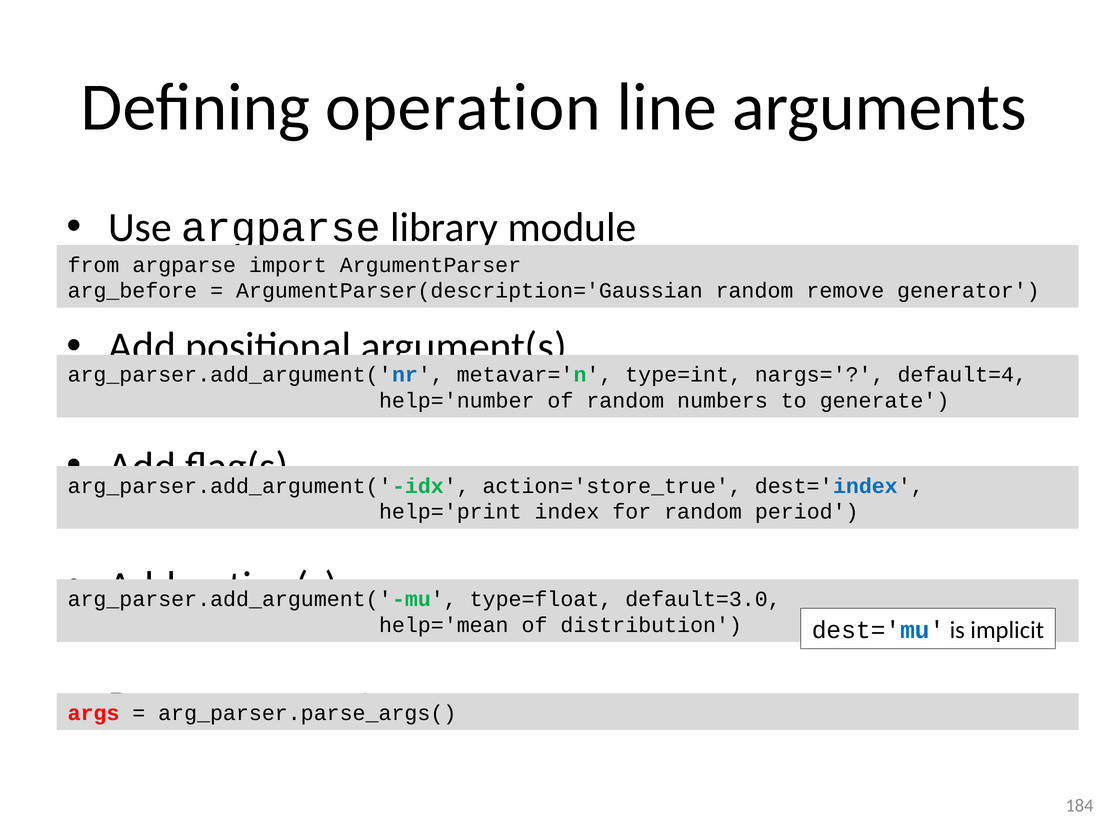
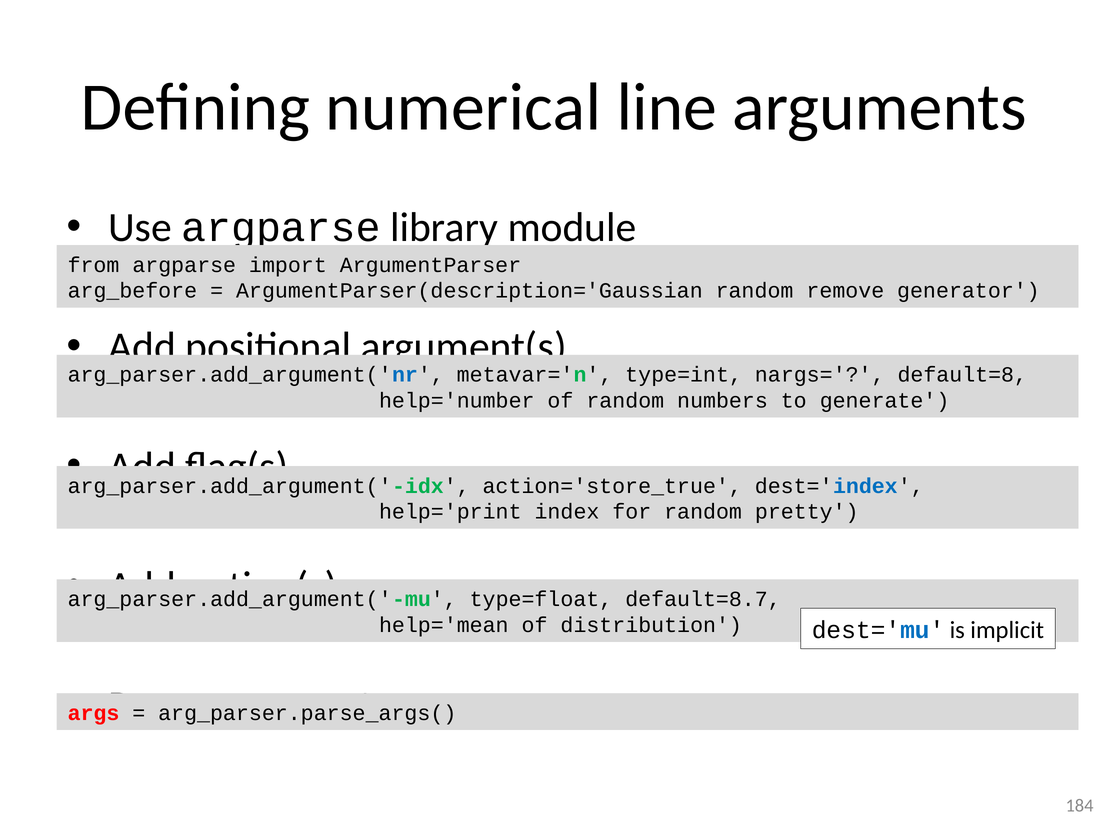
operation: operation -> numerical
default=4: default=4 -> default=8
period: period -> pretty
default=3.0: default=3.0 -> default=8.7
